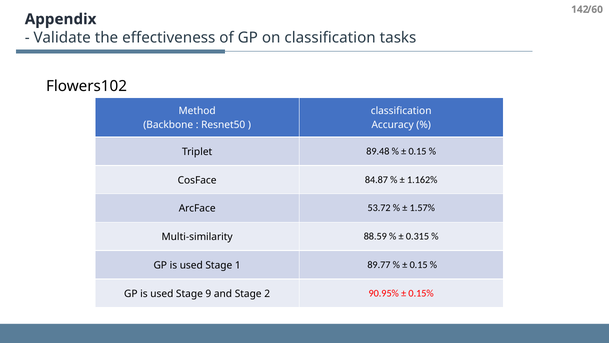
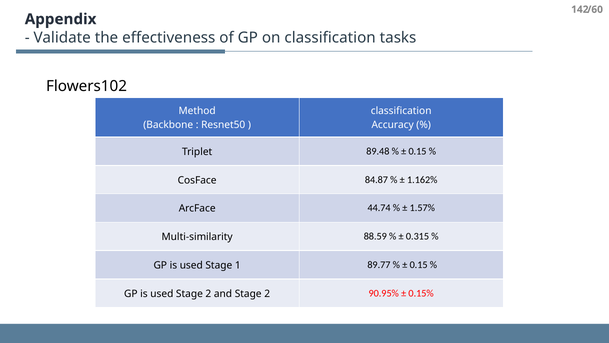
53.72: 53.72 -> 44.74
used Stage 9: 9 -> 2
